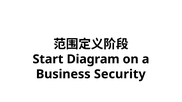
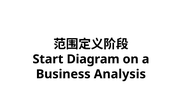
Security: Security -> Analysis
